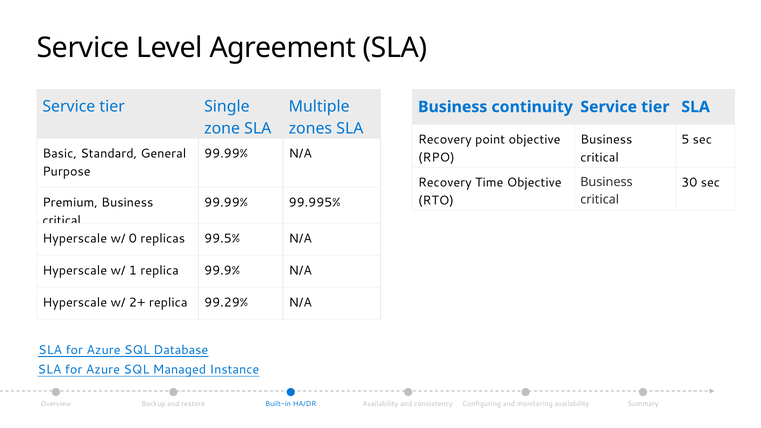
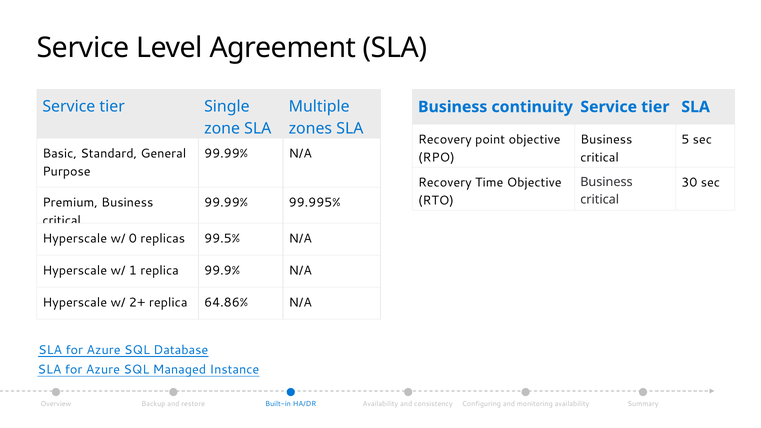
99.29%: 99.29% -> 64.86%
